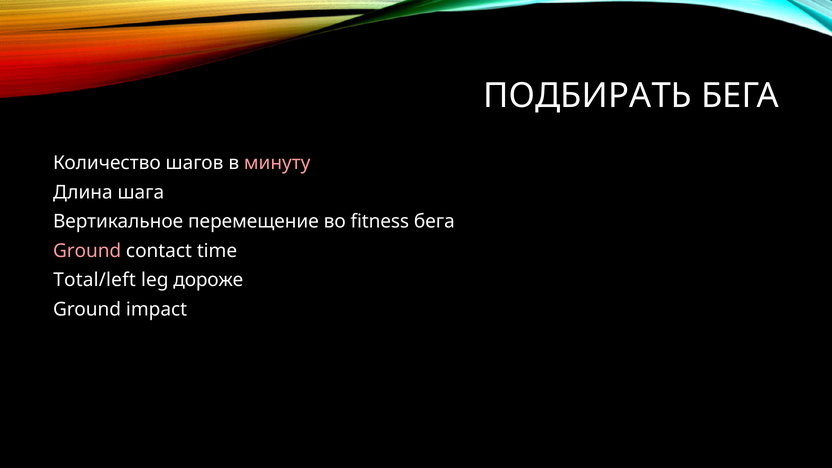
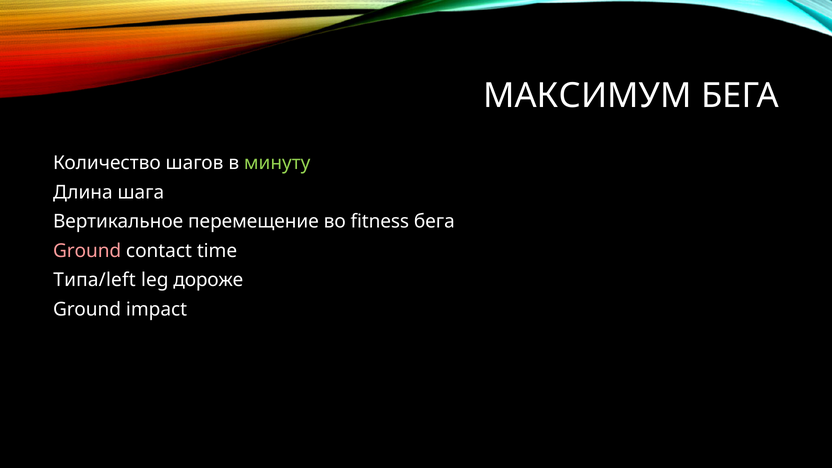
ПОДБИРАТЬ: ПОДБИРАТЬ -> МАКСИМУМ
минуту colour: pink -> light green
Total/left: Total/left -> Типа/left
